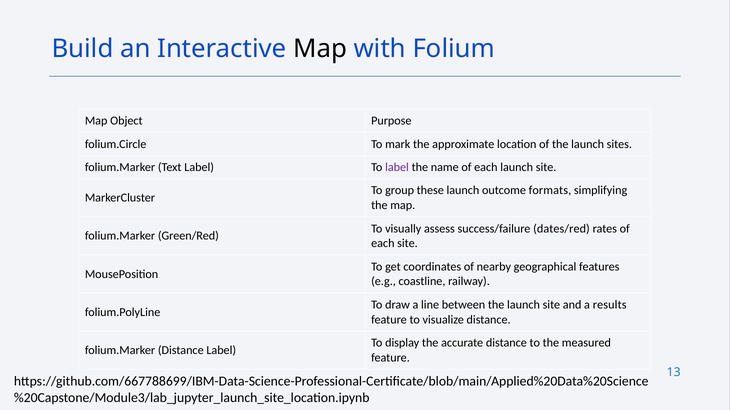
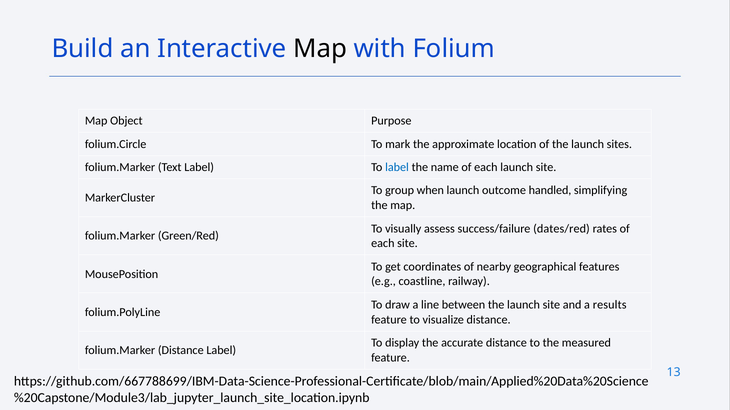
label at (397, 167) colour: purple -> blue
these: these -> when
formats: formats -> handled
